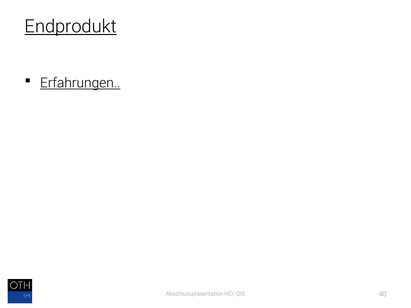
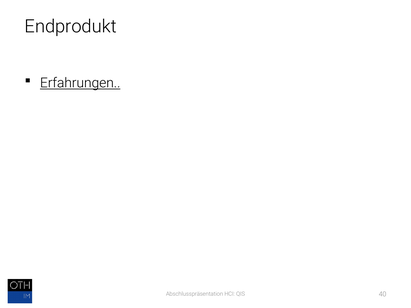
Endprodukt underline: present -> none
